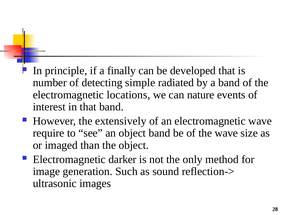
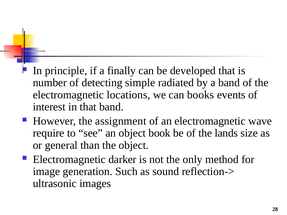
nature: nature -> books
extensively: extensively -> assignment
object band: band -> book
the wave: wave -> lands
imaged: imaged -> general
